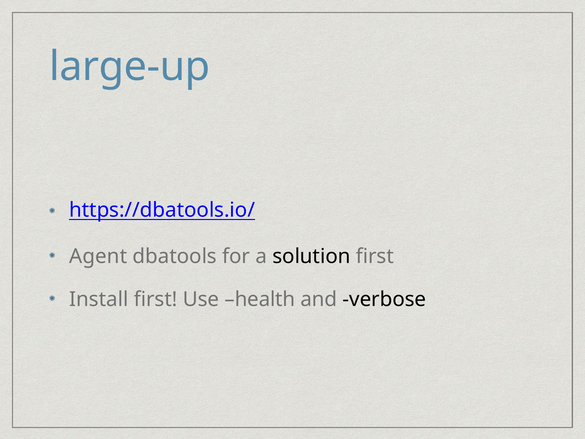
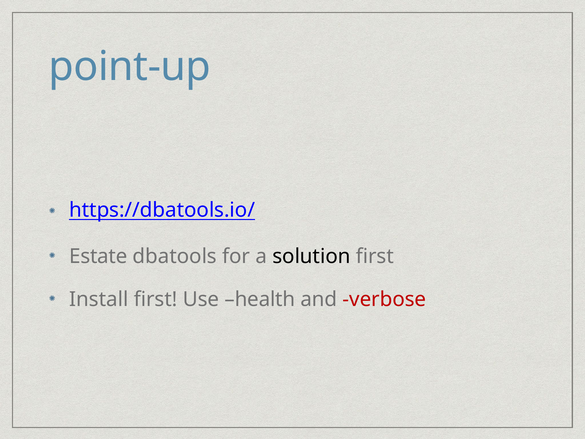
large-up: large-up -> point-up
Agent: Agent -> Estate
verbose colour: black -> red
